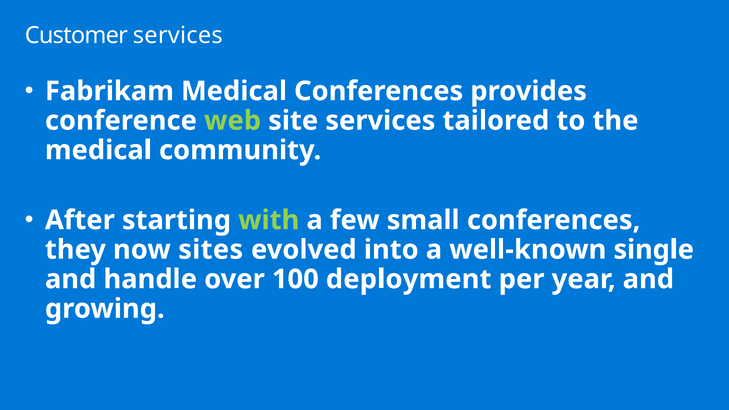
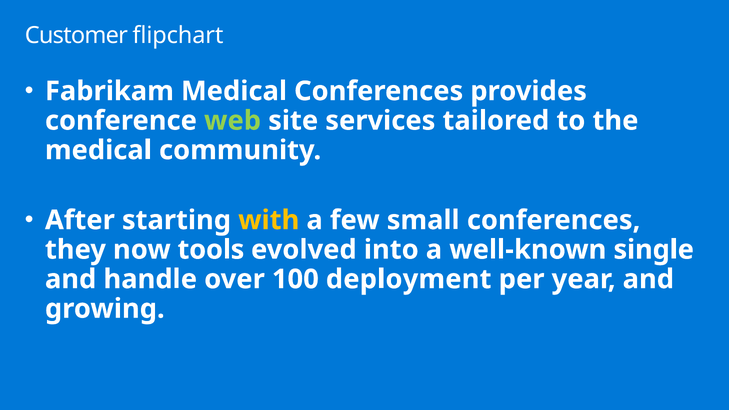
Customer services: services -> flipchart
with colour: light green -> yellow
sites: sites -> tools
